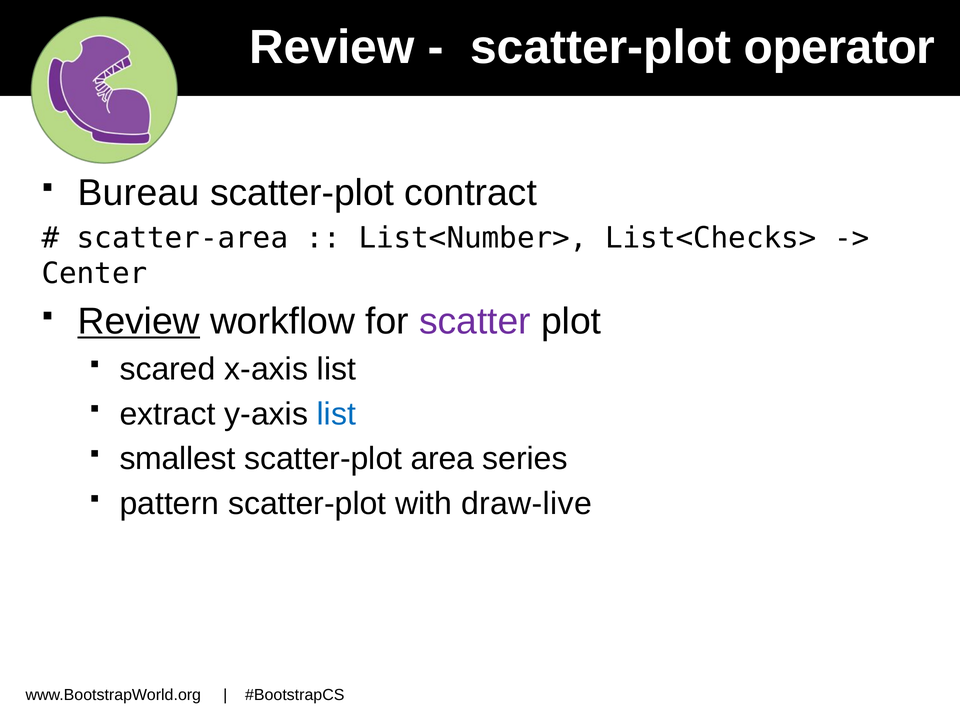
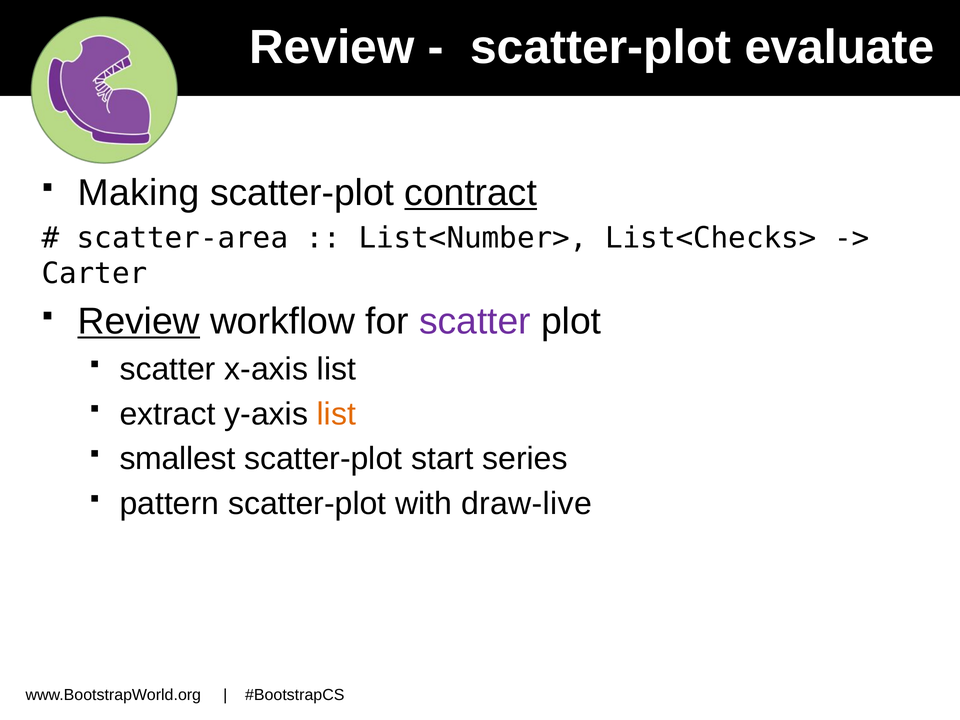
operator: operator -> evaluate
Bureau: Bureau -> Making
contract underline: none -> present
Center: Center -> Carter
scared at (168, 369): scared -> scatter
list at (336, 414) colour: blue -> orange
area: area -> start
